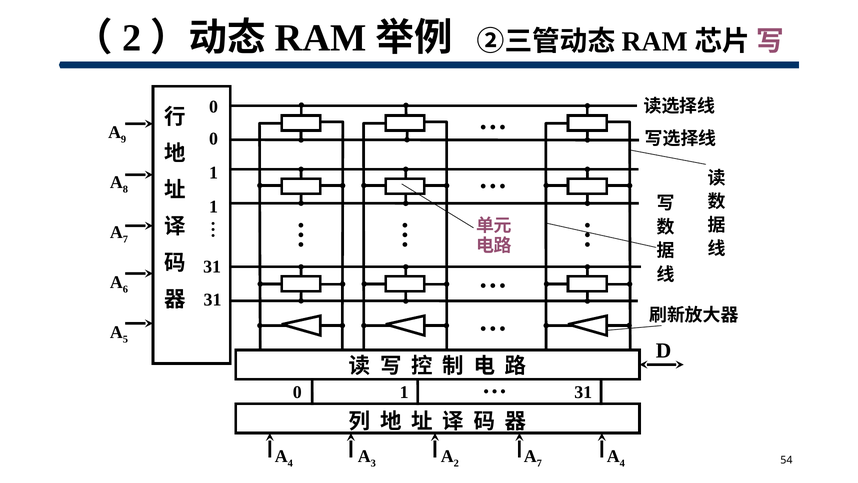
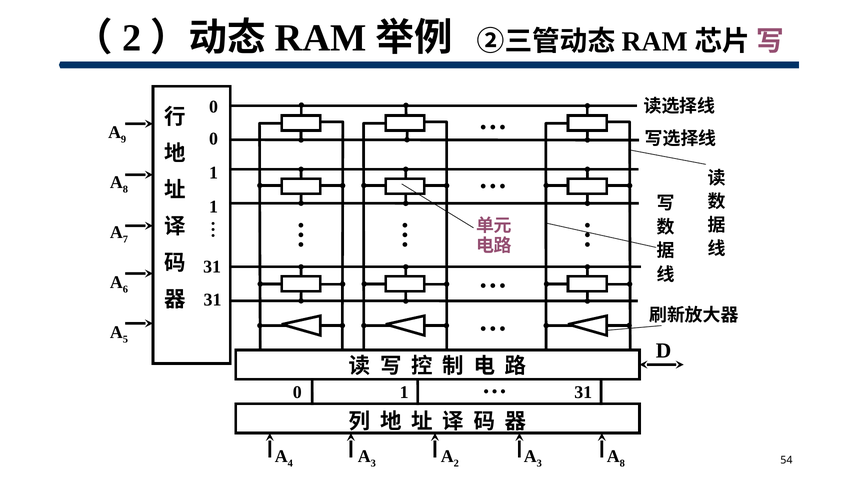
7 at (539, 463): 7 -> 3
4 at (622, 463): 4 -> 8
